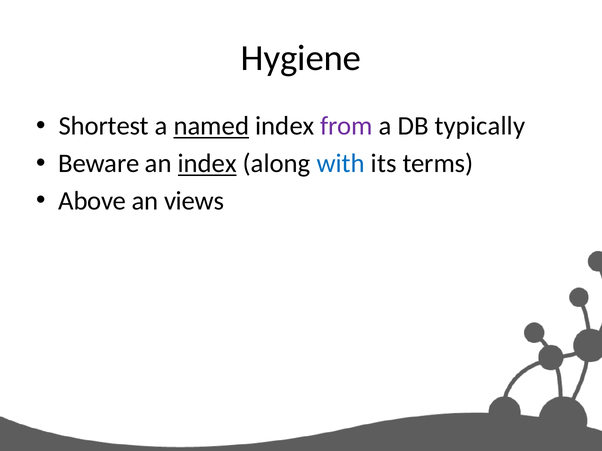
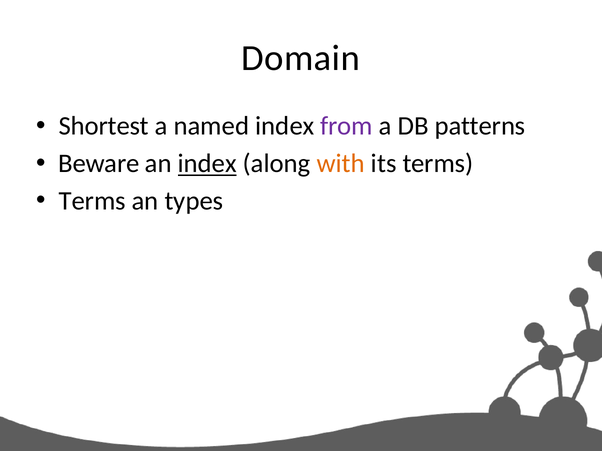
Hygiene: Hygiene -> Domain
named underline: present -> none
typically: typically -> patterns
with colour: blue -> orange
Above at (92, 201): Above -> Terms
views: views -> types
